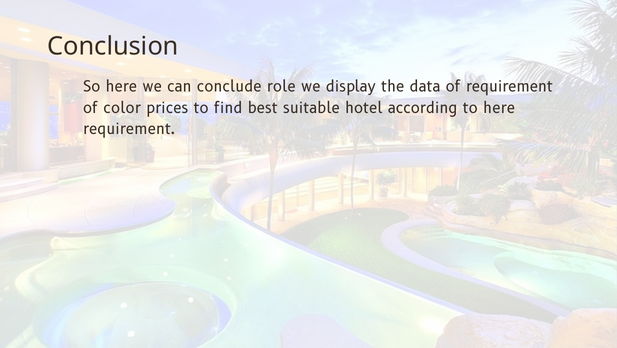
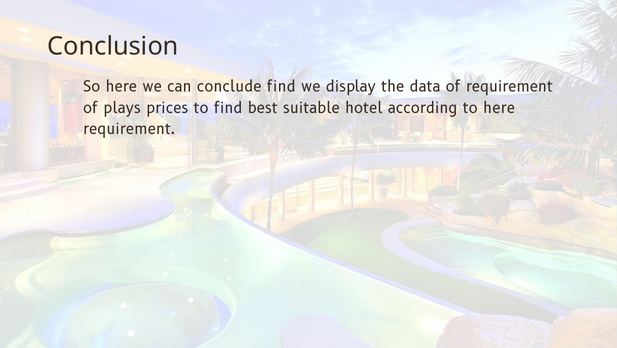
conclude role: role -> find
color: color -> plays
